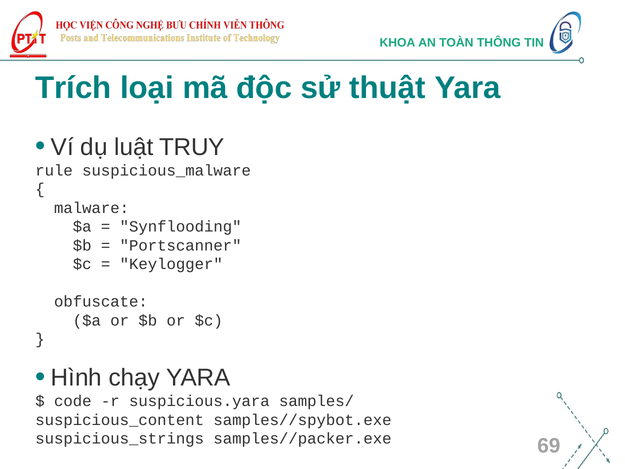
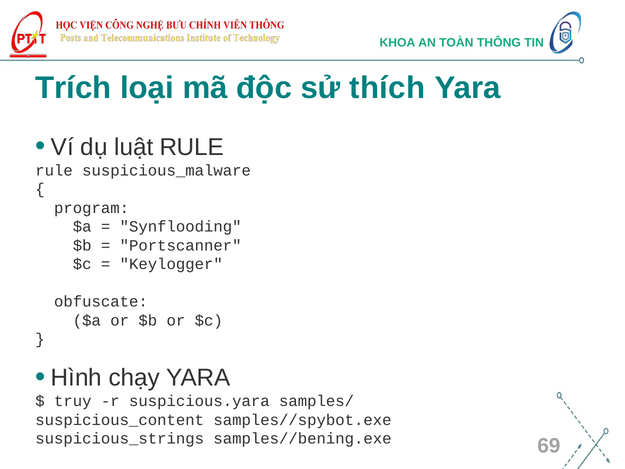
thuật: thuật -> thích
luật TRUY: TRUY -> RULE
malware: malware -> program
code: code -> truy
samples//packer.exe: samples//packer.exe -> samples//bening.exe
